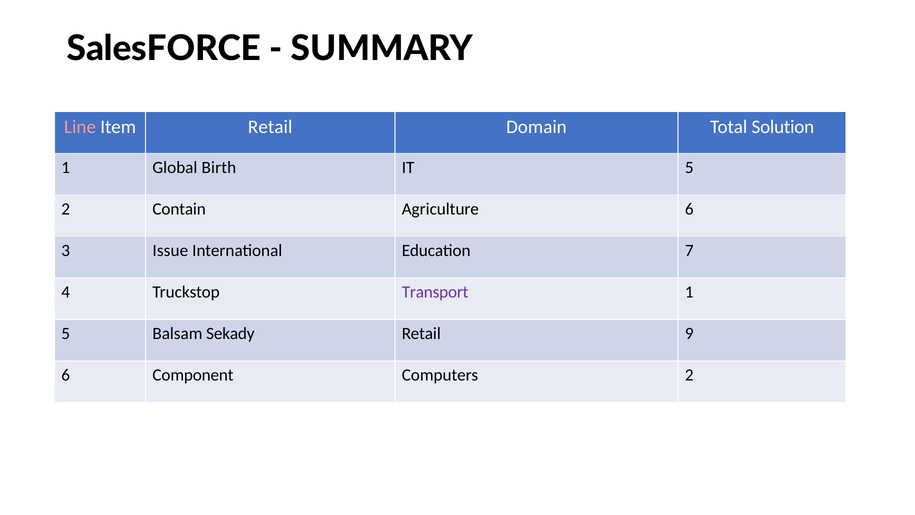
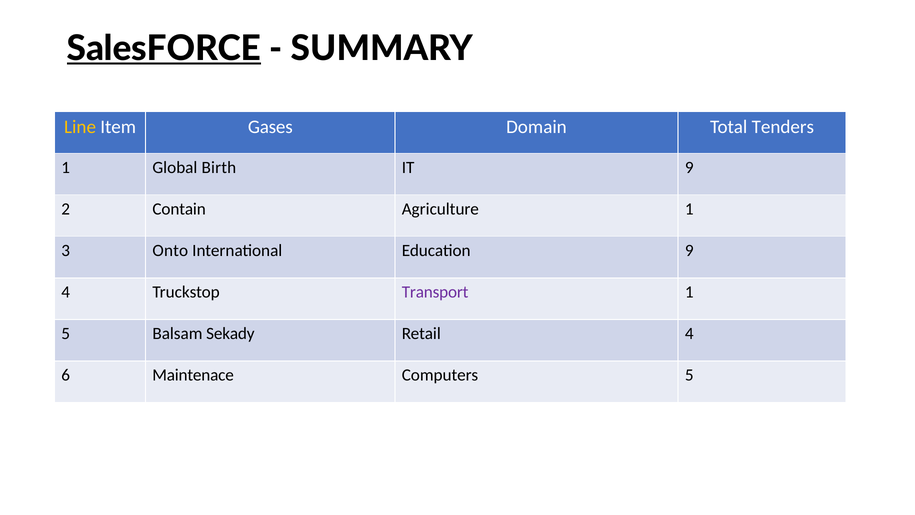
SalesFORCE underline: none -> present
Line colour: pink -> yellow
Item Retail: Retail -> Gases
Solution: Solution -> Tenders
IT 5: 5 -> 9
Agriculture 6: 6 -> 1
Issue: Issue -> Onto
Education 7: 7 -> 9
Retail 9: 9 -> 4
Component: Component -> Maintenace
Computers 2: 2 -> 5
